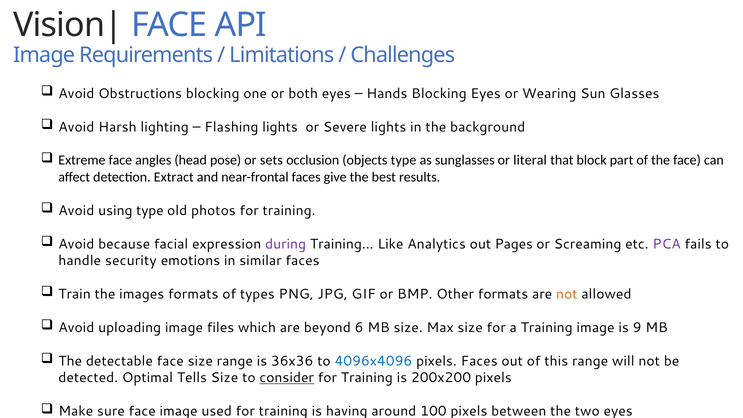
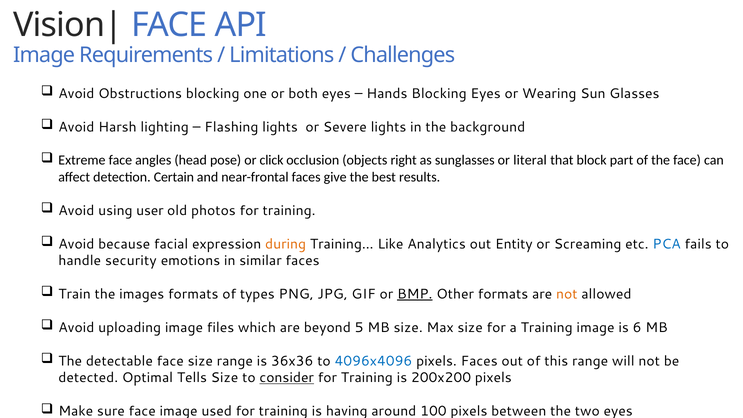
sets: sets -> click
objects type: type -> right
Extract: Extract -> Certain
using type: type -> user
during colour: purple -> orange
Pages: Pages -> Entity
PCA colour: purple -> blue
BMP underline: none -> present
6: 6 -> 5
9: 9 -> 6
